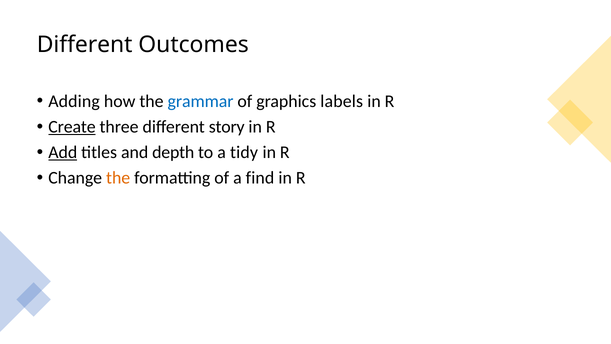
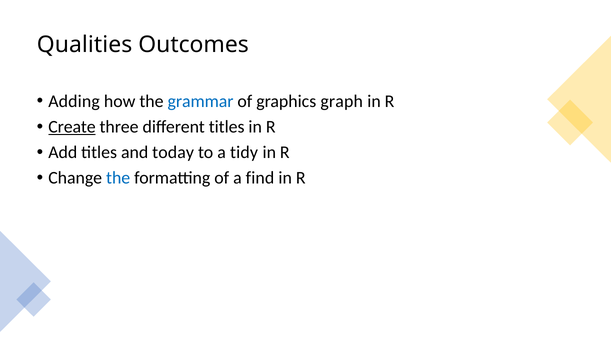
Different at (85, 44): Different -> Qualities
labels: labels -> graph
different story: story -> titles
Add underline: present -> none
depth: depth -> today
the at (118, 178) colour: orange -> blue
